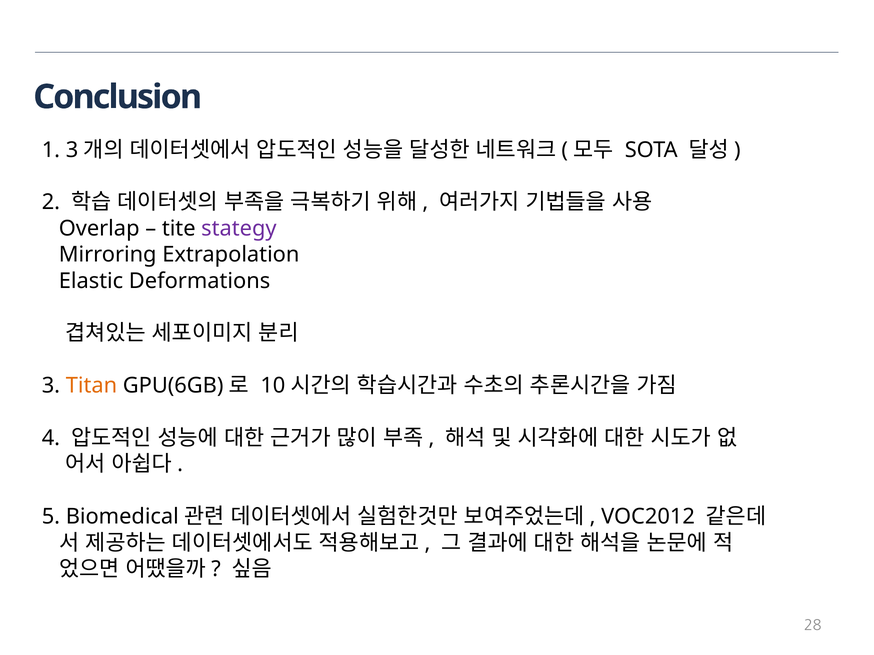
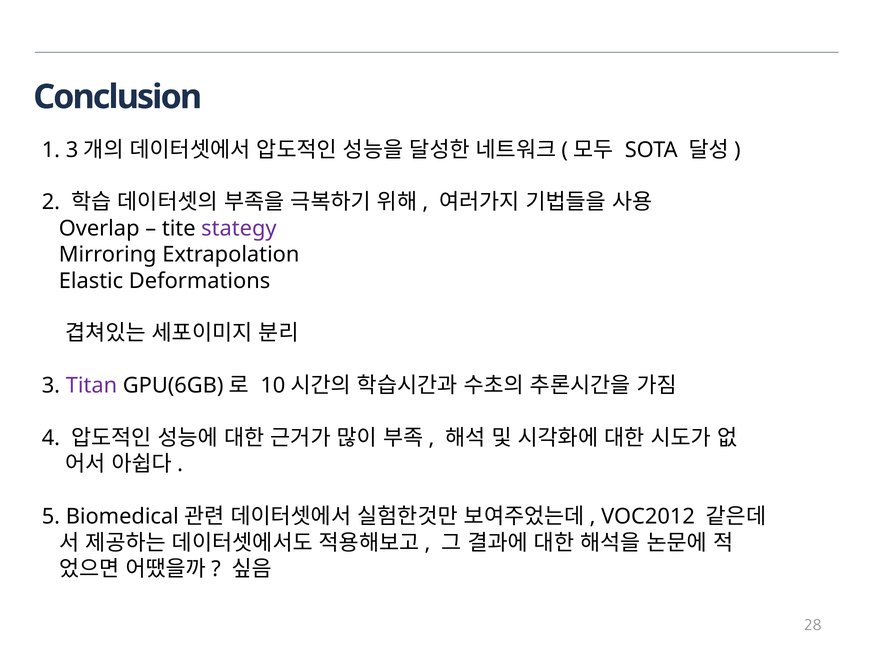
Titan colour: orange -> purple
